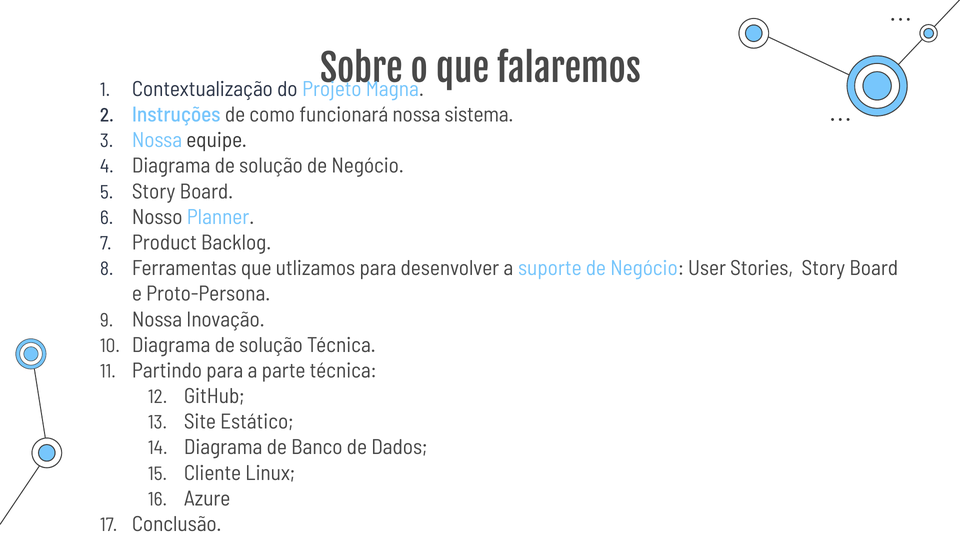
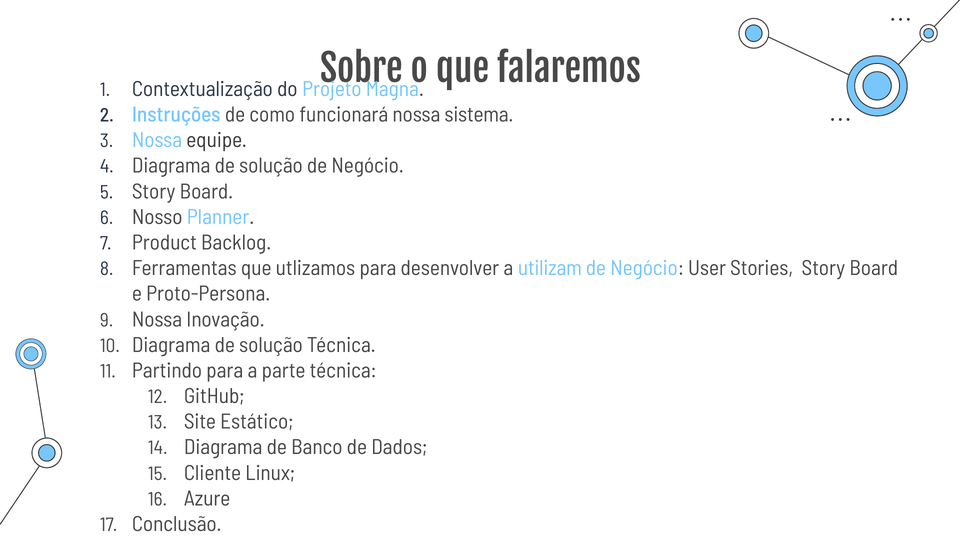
suporte: suporte -> utilizam
